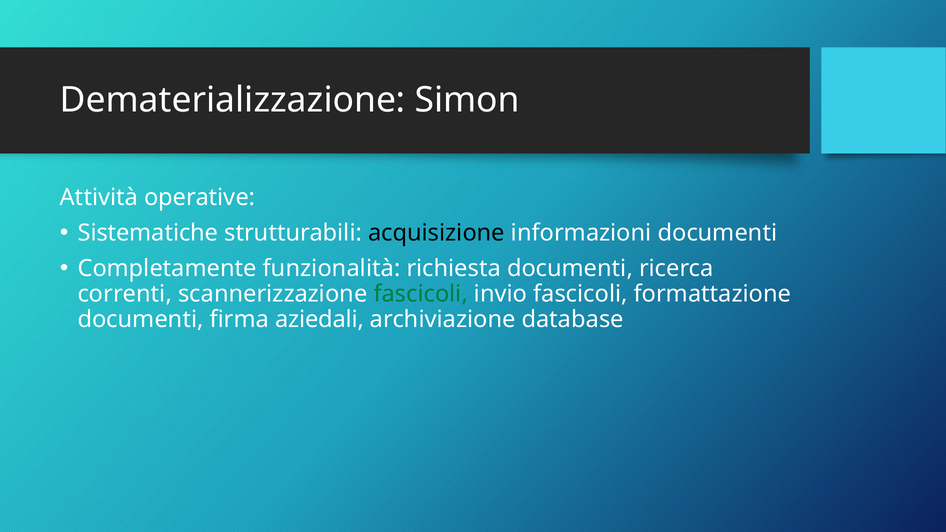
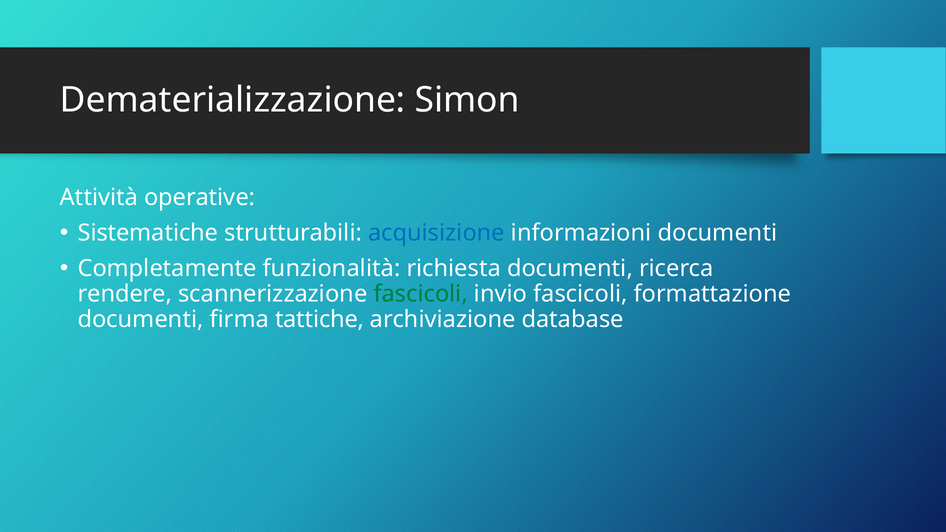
acquisizione colour: black -> blue
correnti: correnti -> rendere
aziedali: aziedali -> tattiche
